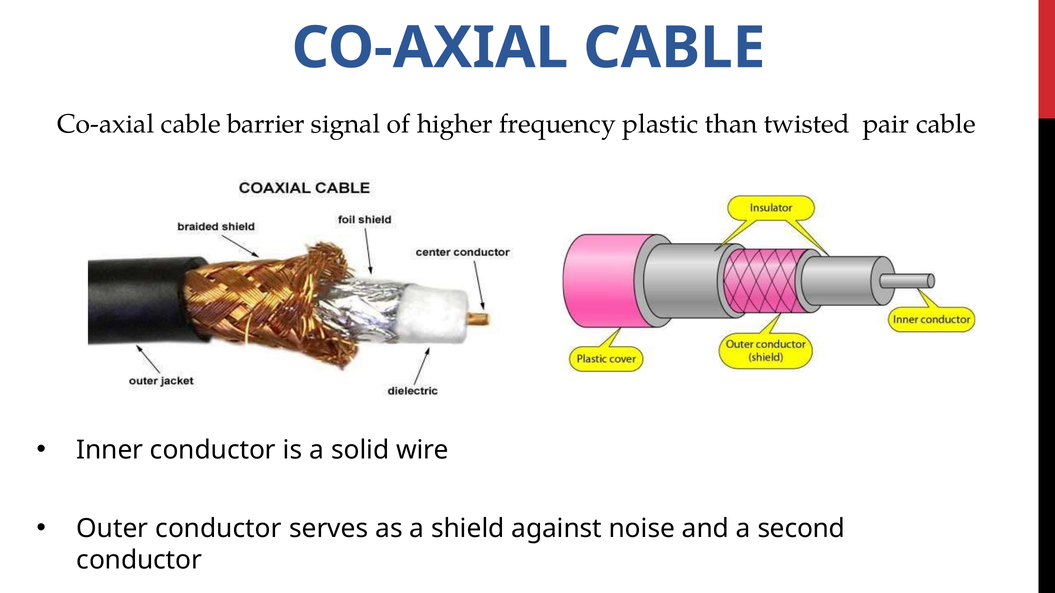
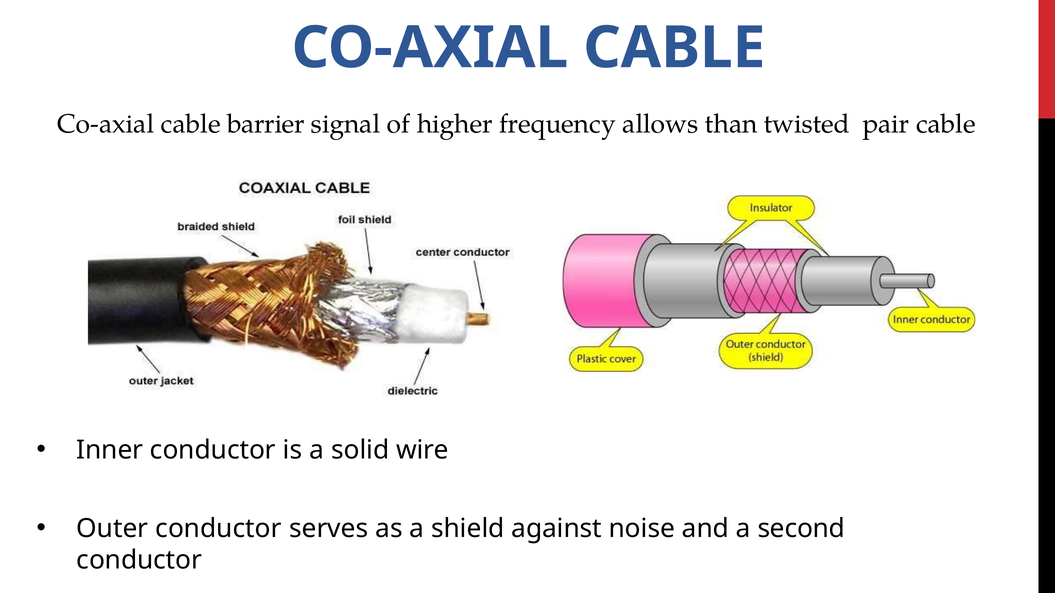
plastic: plastic -> allows
